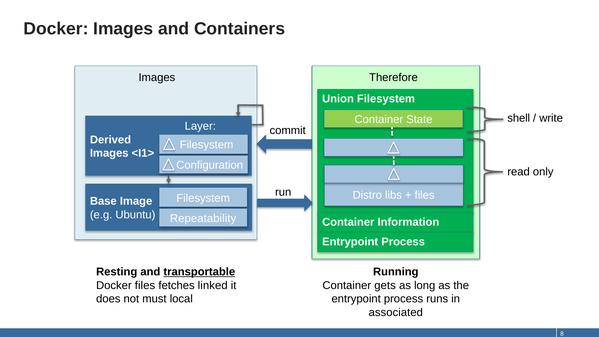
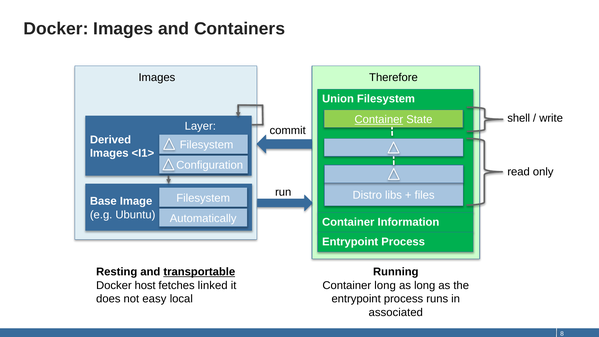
Container at (379, 119) underline: none -> present
Repeatability: Repeatability -> Automatically
Docker files: files -> host
Container gets: gets -> long
must: must -> easy
